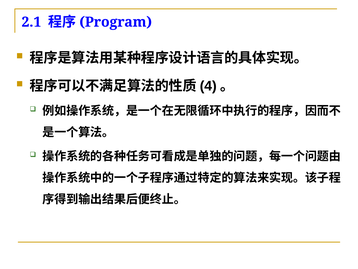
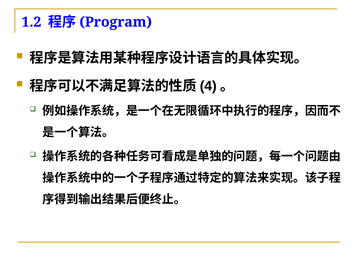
2.1: 2.1 -> 1.2
